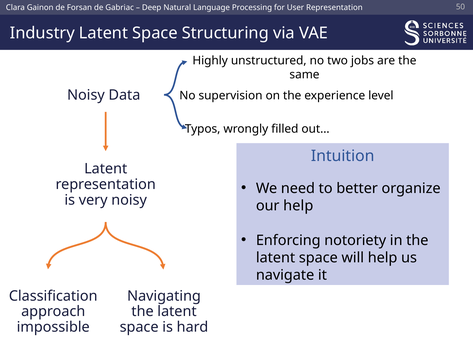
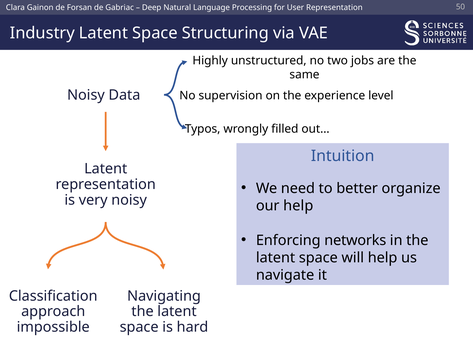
notoriety: notoriety -> networks
